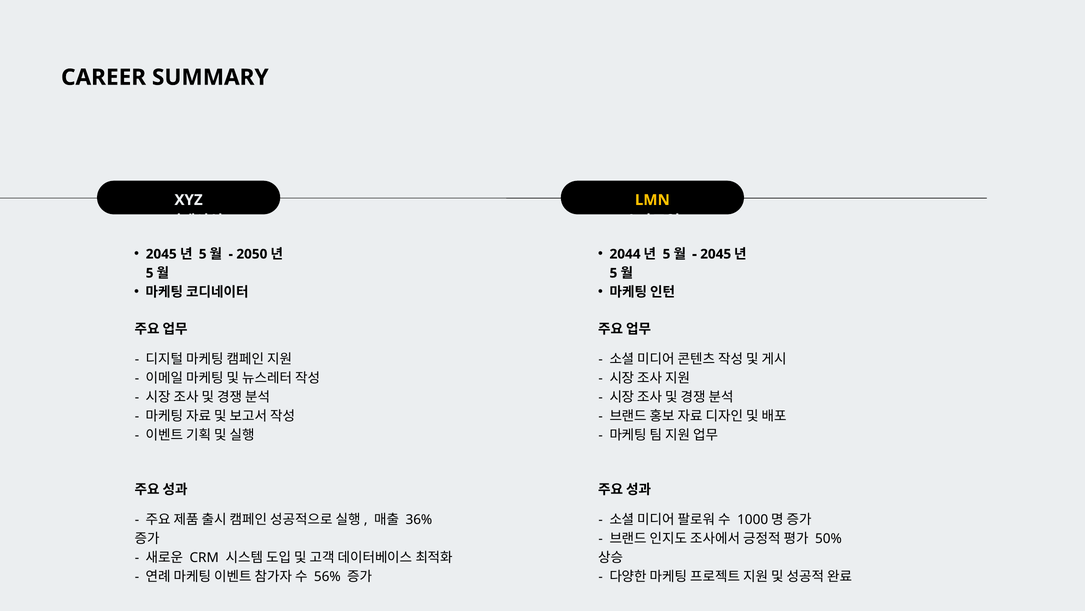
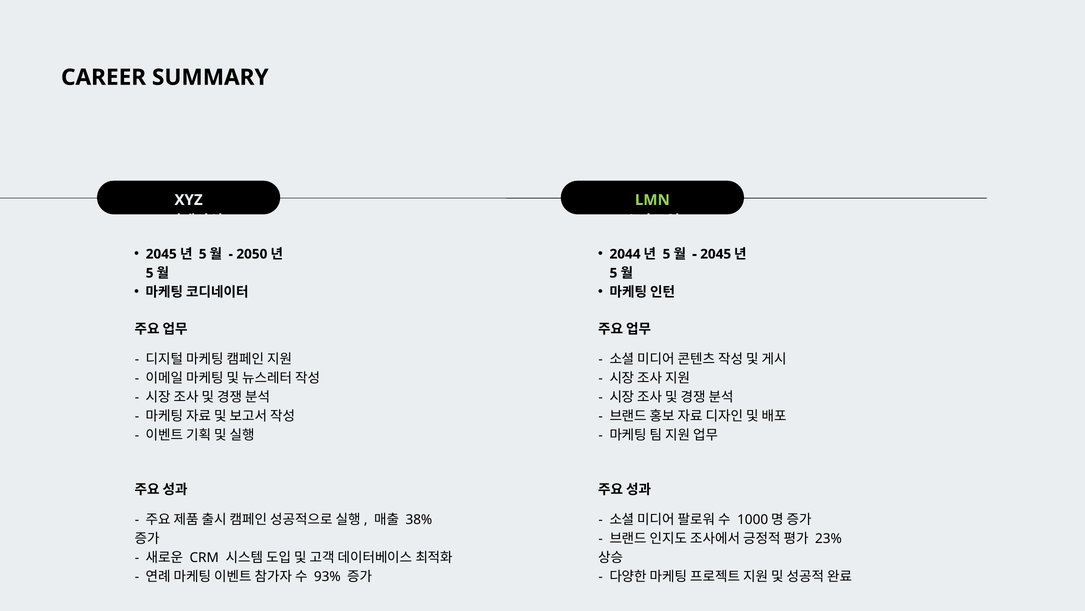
LMN colour: yellow -> light green
36%: 36% -> 38%
50%: 50% -> 23%
56%: 56% -> 93%
